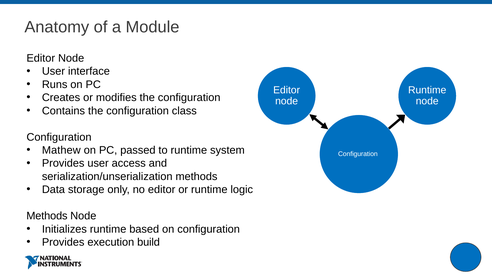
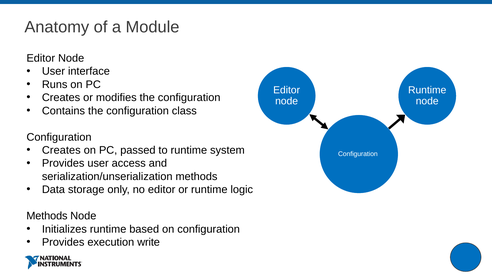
Mathew at (61, 150): Mathew -> Creates
build: build -> write
